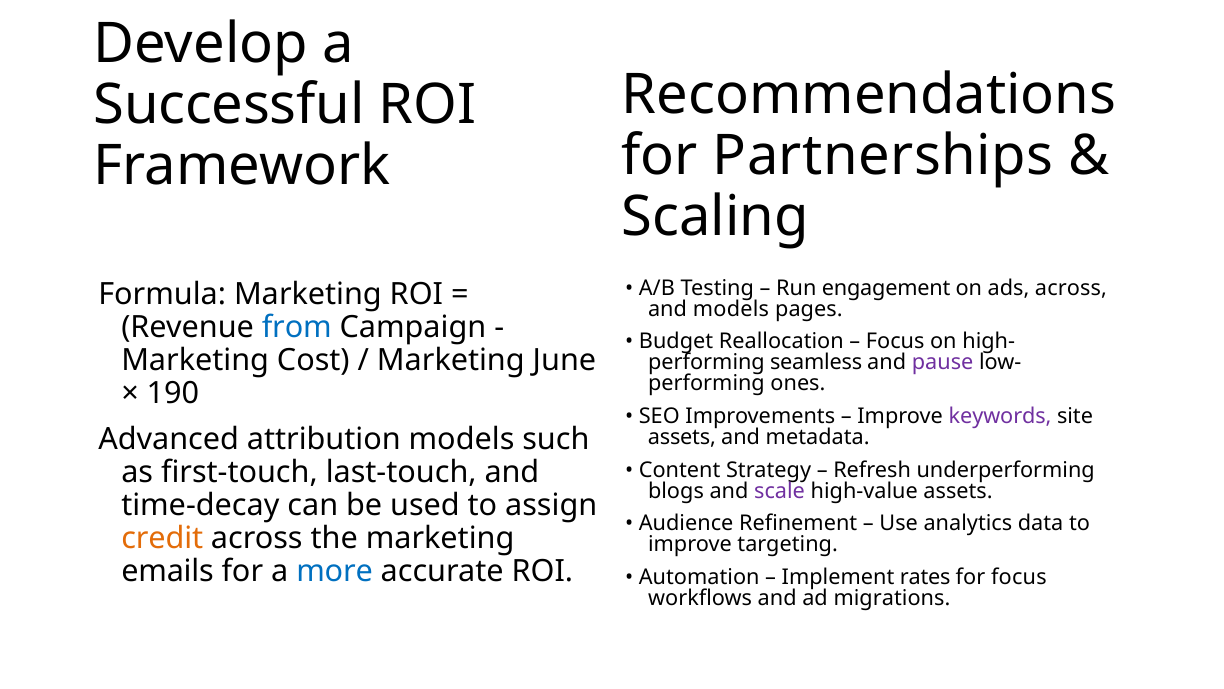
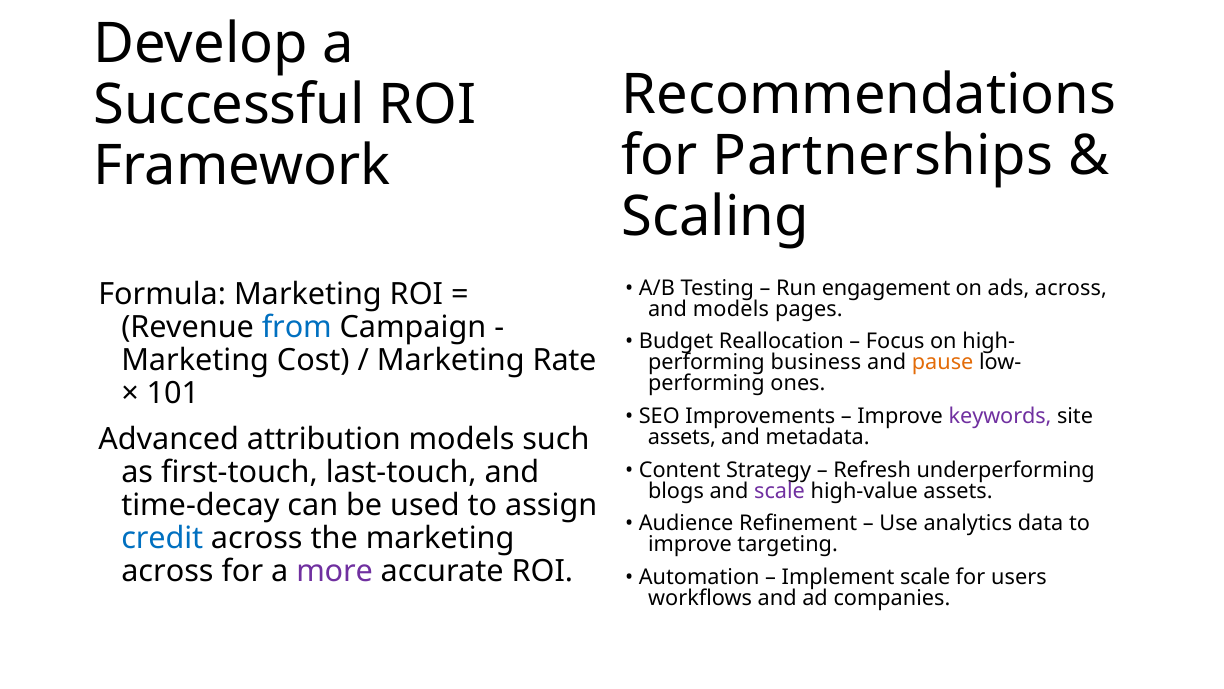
June: June -> Rate
seamless: seamless -> business
pause colour: purple -> orange
190: 190 -> 101
credit colour: orange -> blue
emails at (168, 571): emails -> across
more colour: blue -> purple
Implement rates: rates -> scale
for focus: focus -> users
migrations: migrations -> companies
